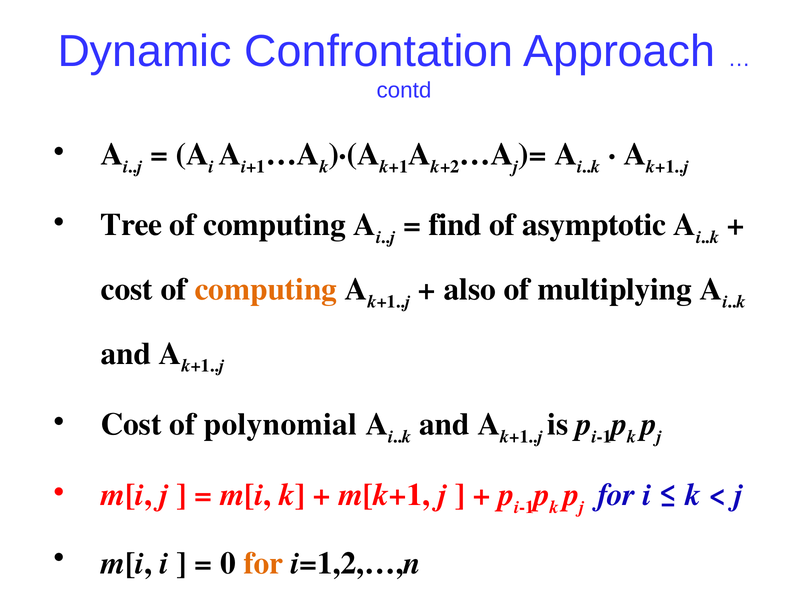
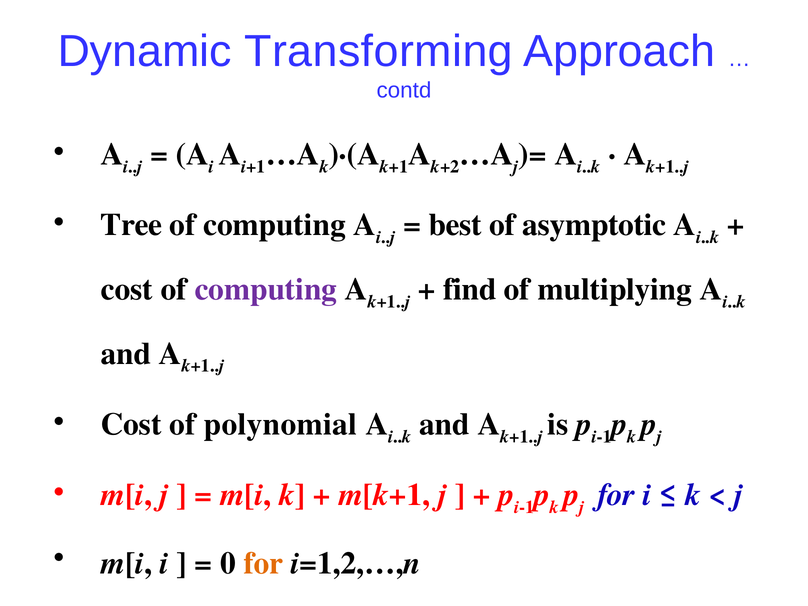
Confrontation: Confrontation -> Transforming
find: find -> best
computing at (266, 289) colour: orange -> purple
also: also -> find
